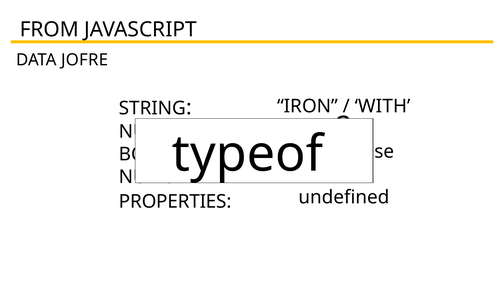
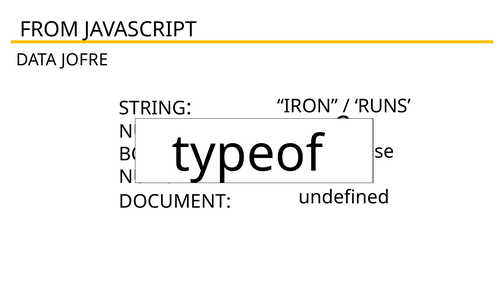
WITH: WITH -> RUNS
PROPERTIES: PROPERTIES -> DOCUMENT
